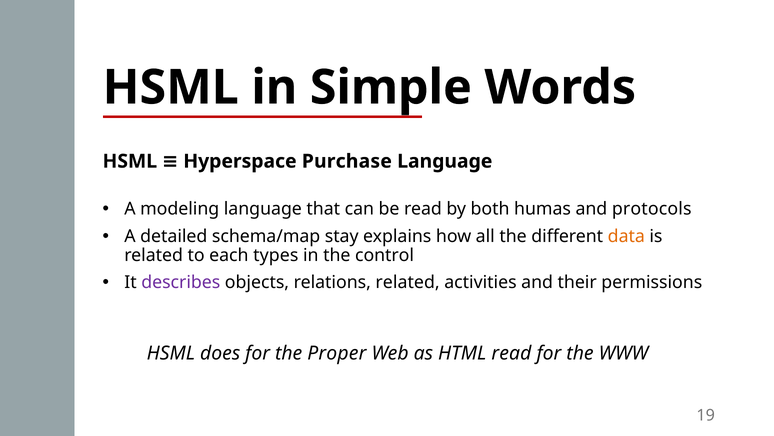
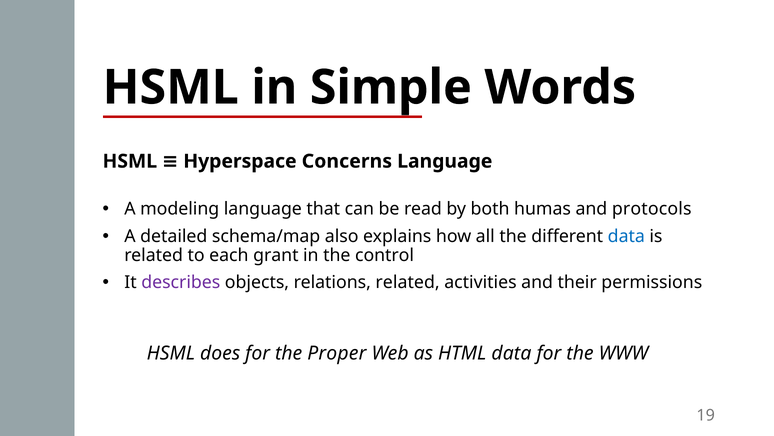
Purchase: Purchase -> Concerns
stay: stay -> also
data at (626, 236) colour: orange -> blue
types: types -> grant
HTML read: read -> data
